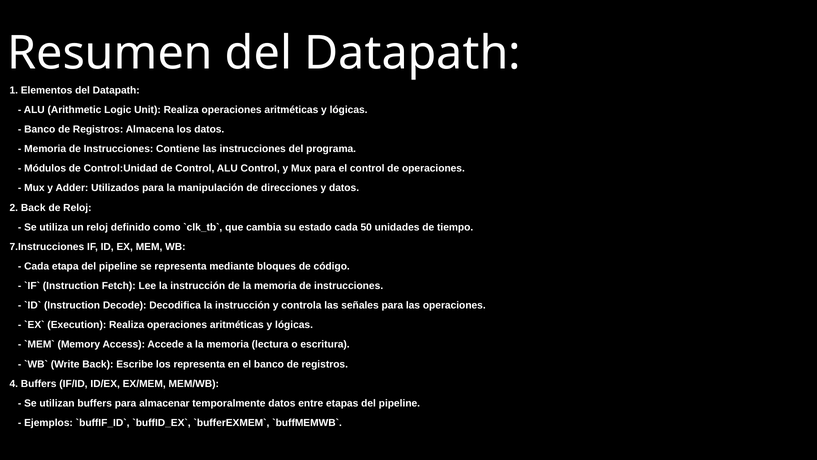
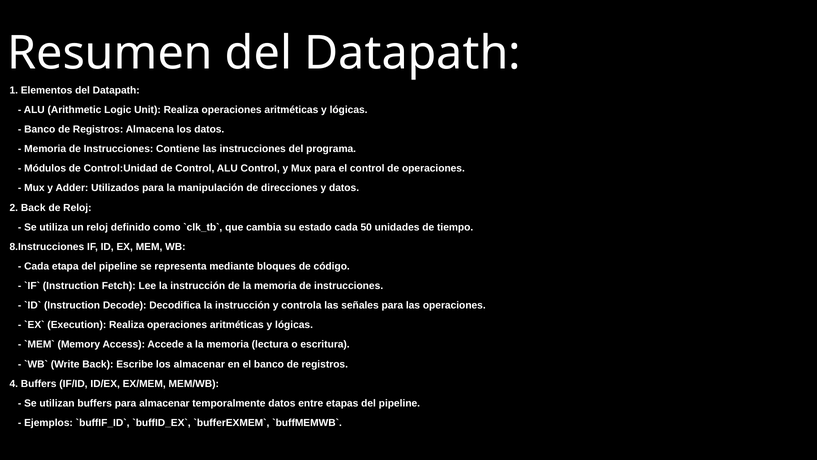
7.Instrucciones: 7.Instrucciones -> 8.Instrucciones
los representa: representa -> almacenar
